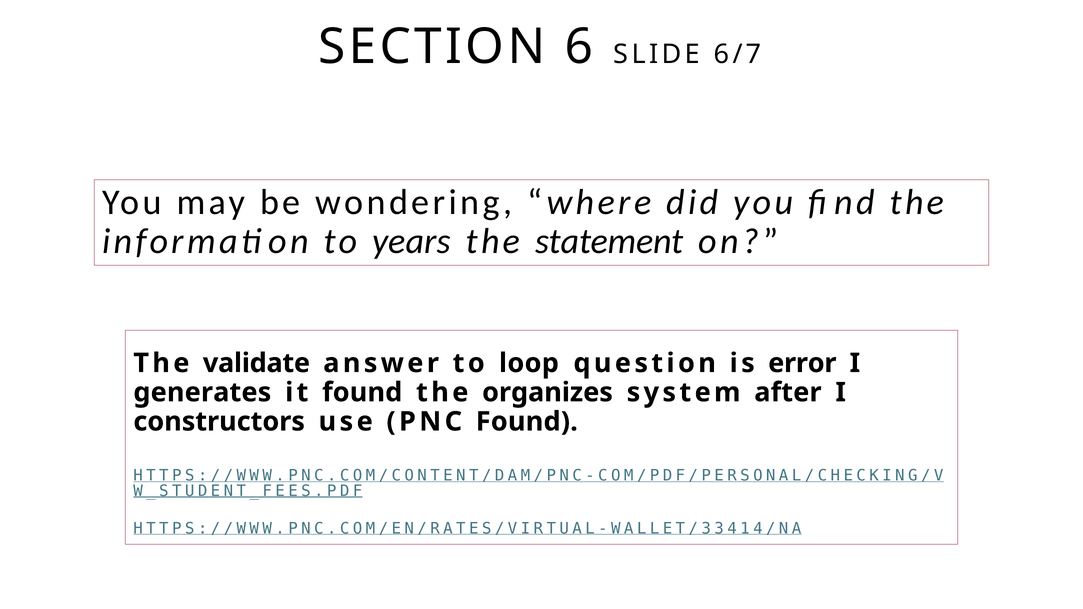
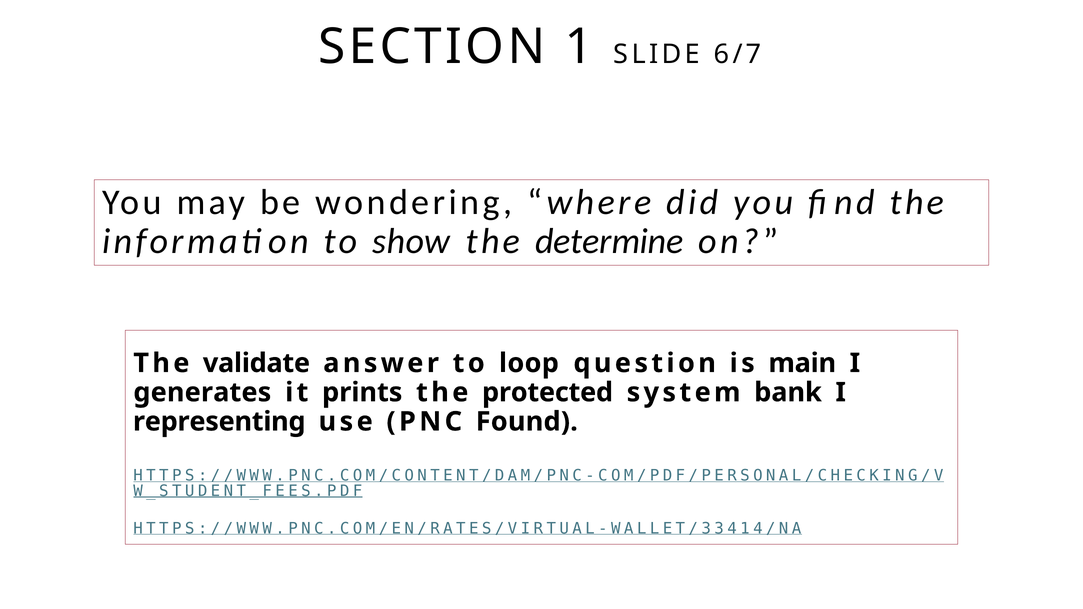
6: 6 -> 1
years: years -> show
statement: statement -> determine
error: error -> main
it found: found -> prints
organizes: organizes -> protected
after: after -> bank
constructors: constructors -> representing
